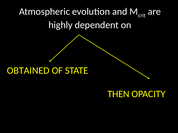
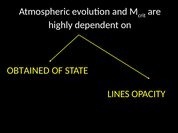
THEN: THEN -> LINES
